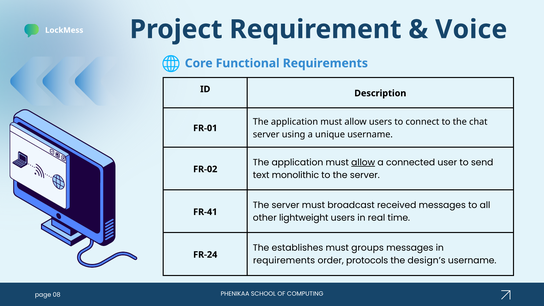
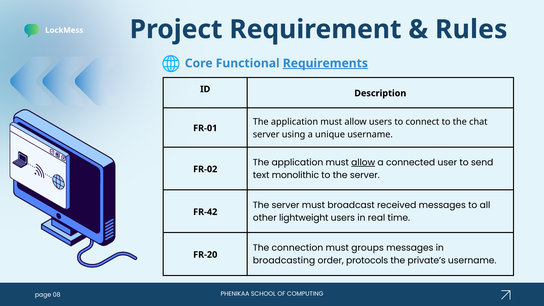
Voice: Voice -> Rules
Requirements at (325, 63) underline: none -> present
FR-41: FR-41 -> FR-42
establishes: establishes -> connection
FR-24: FR-24 -> FR-20
requirements at (284, 261): requirements -> broadcasting
design’s: design’s -> private’s
